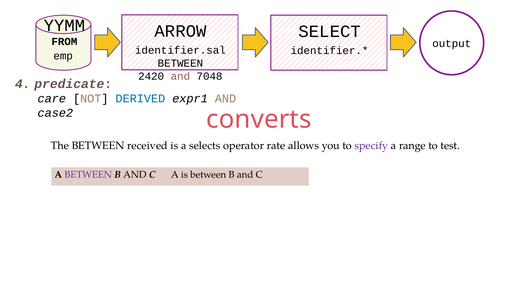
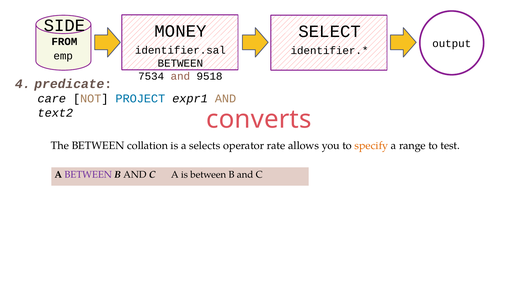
YYMM: YYMM -> SIDE
ARROW: ARROW -> MONEY
2420: 2420 -> 7534
7048: 7048 -> 9518
DERIVED: DERIVED -> PROJECT
case2: case2 -> text2
received: received -> collation
specify colour: purple -> orange
